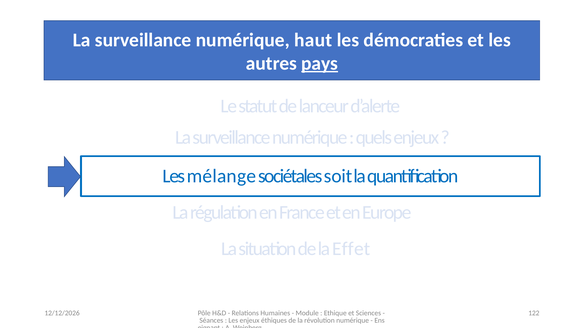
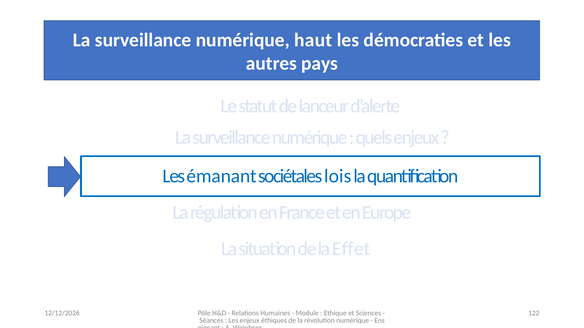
pays underline: present -> none
mélange: mélange -> émanant
soit: soit -> lois
